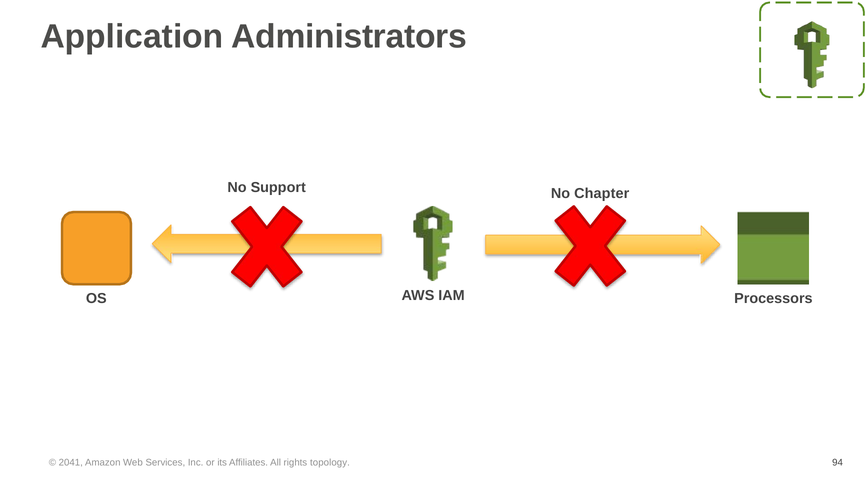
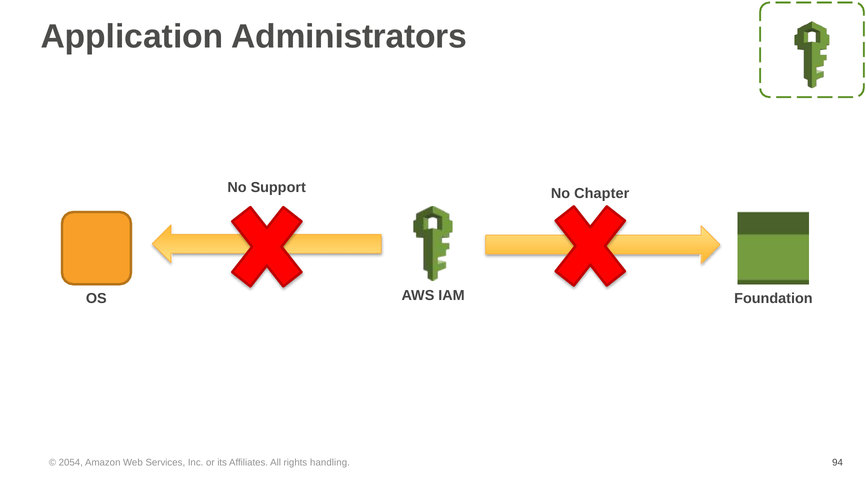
Processors: Processors -> Foundation
2041: 2041 -> 2054
topology: topology -> handling
